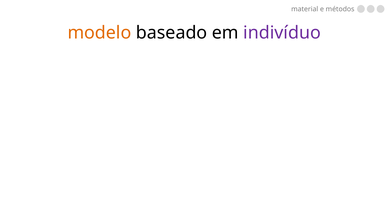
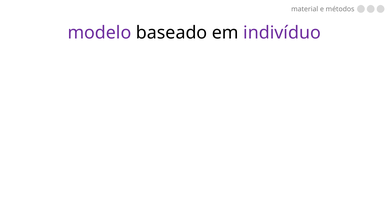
modelo colour: orange -> purple
